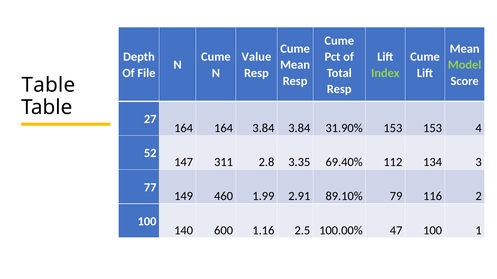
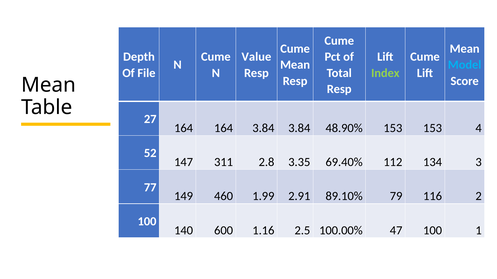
Model colour: light green -> light blue
Table at (48, 85): Table -> Mean
31.90%: 31.90% -> 48.90%
